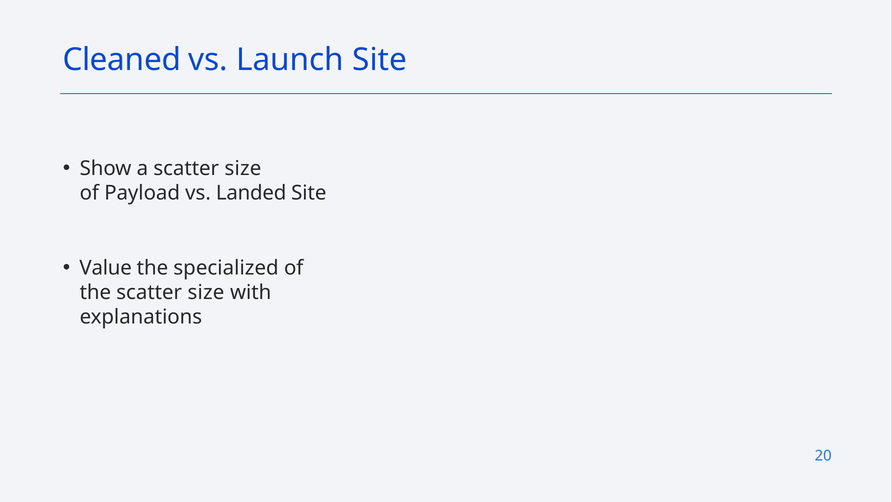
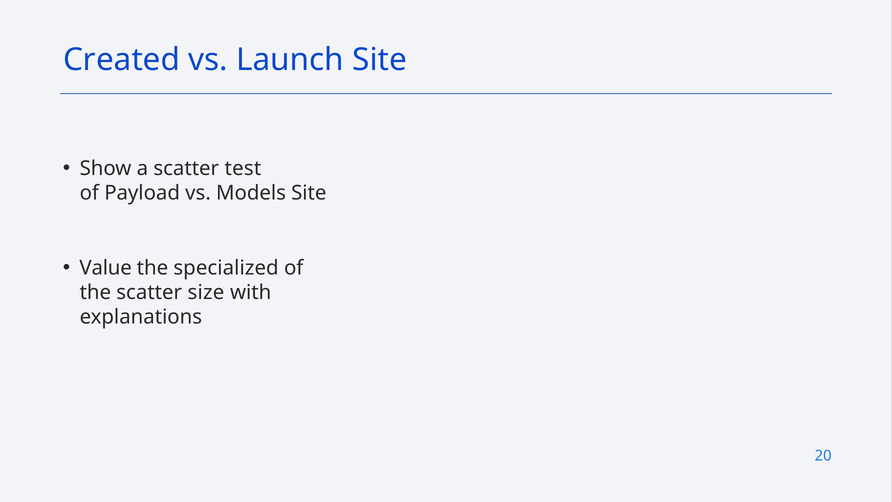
Cleaned: Cleaned -> Created
a scatter size: size -> test
Landed: Landed -> Models
